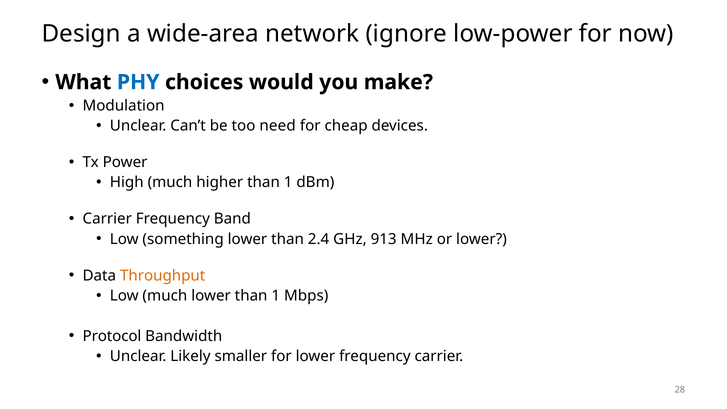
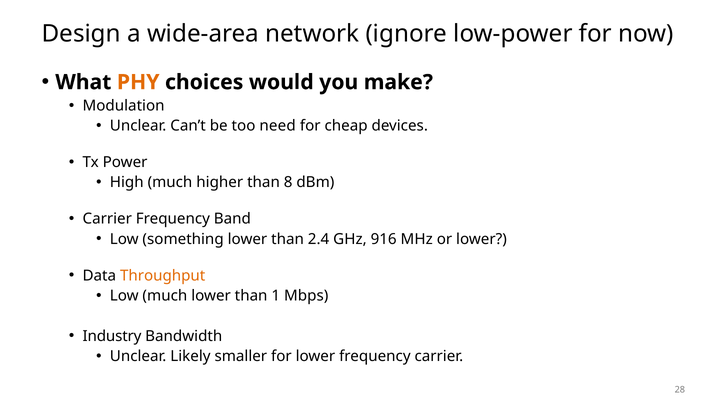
PHY colour: blue -> orange
higher than 1: 1 -> 8
913: 913 -> 916
Protocol: Protocol -> Industry
